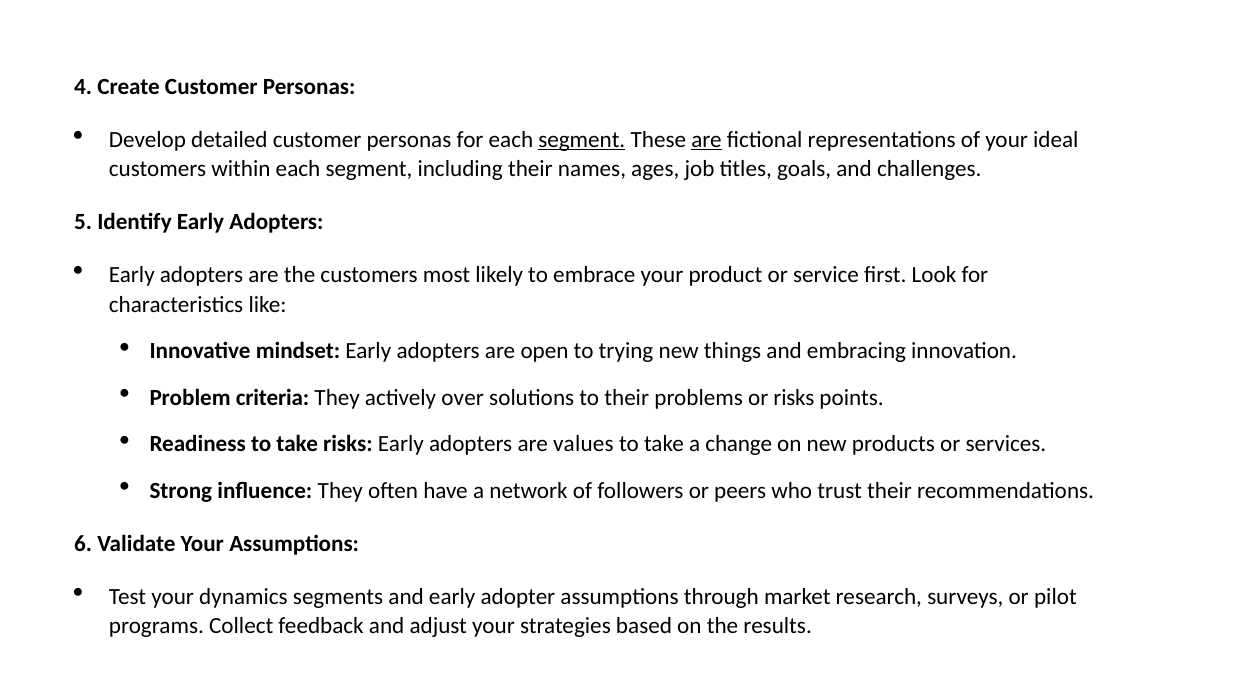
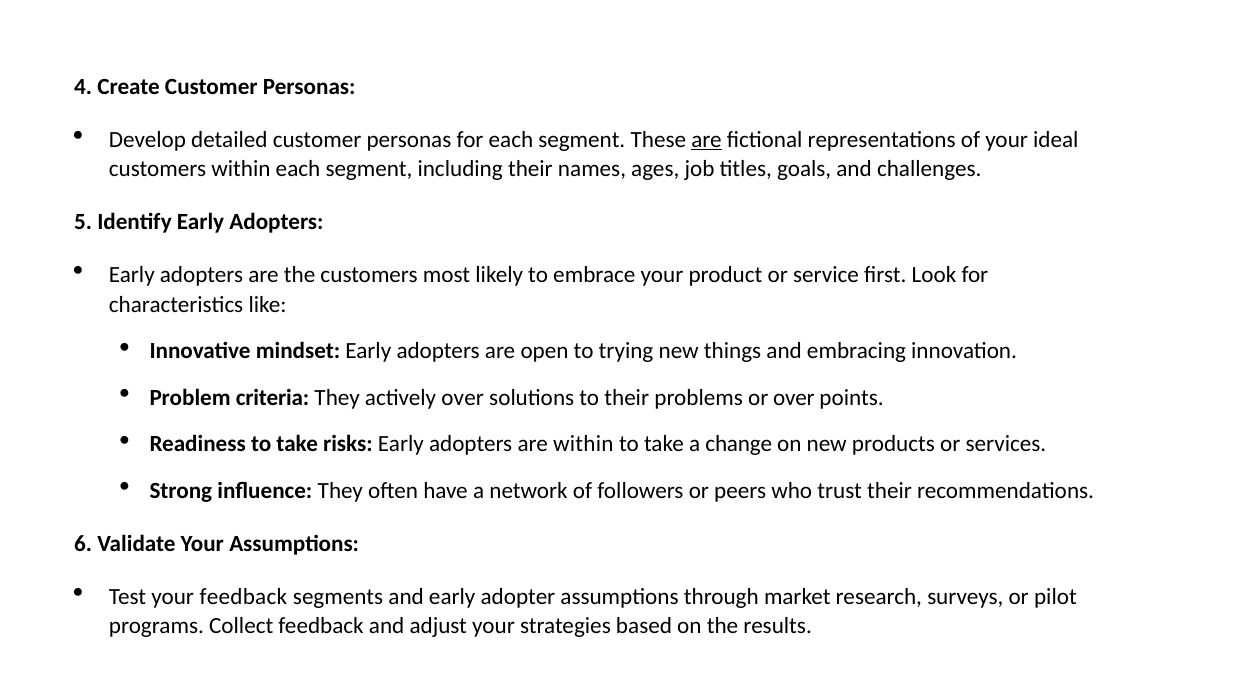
segment at (582, 139) underline: present -> none
or risks: risks -> over
are values: values -> within
your dynamics: dynamics -> feedback
